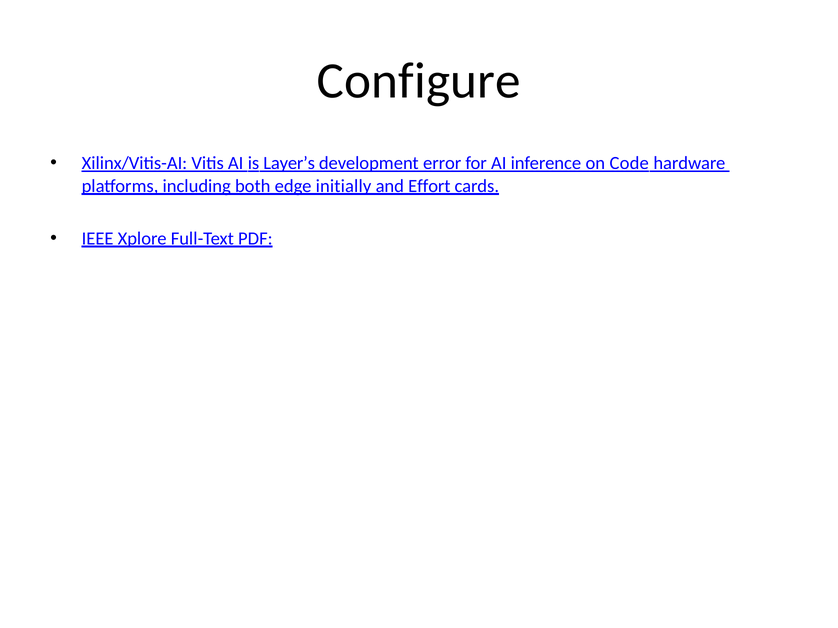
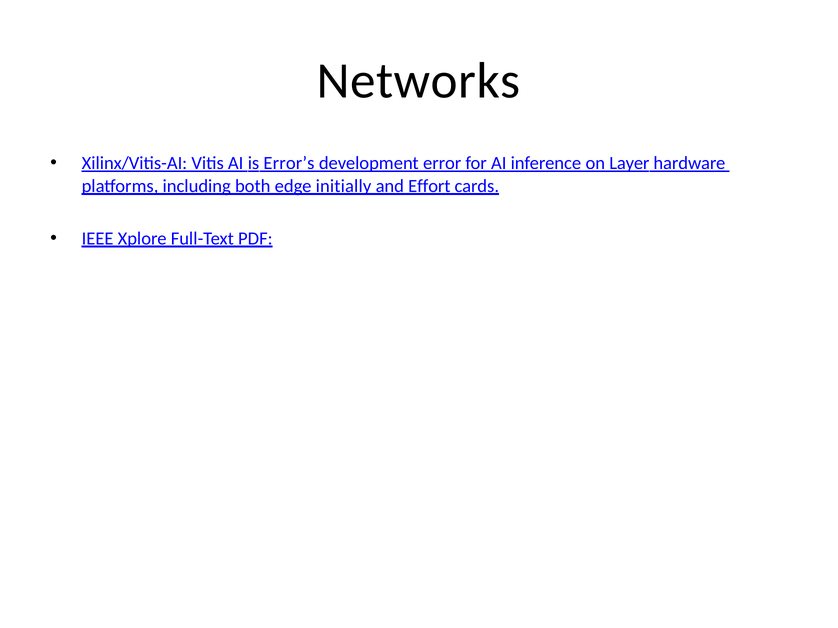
Configure: Configure -> Networks
Layer’s: Layer’s -> Error’s
Code: Code -> Layer
